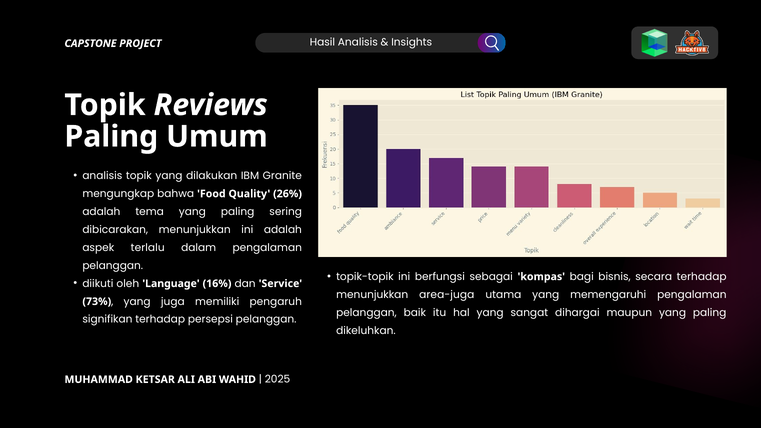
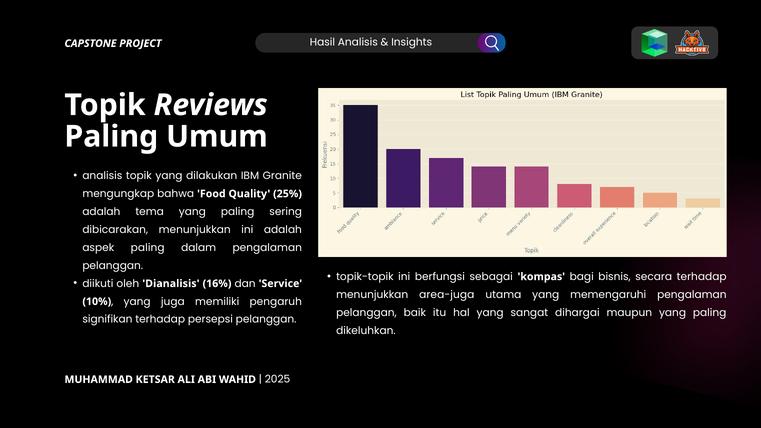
26%: 26% -> 25%
aspek terlalu: terlalu -> paling
Language: Language -> Dianalisis
73%: 73% -> 10%
